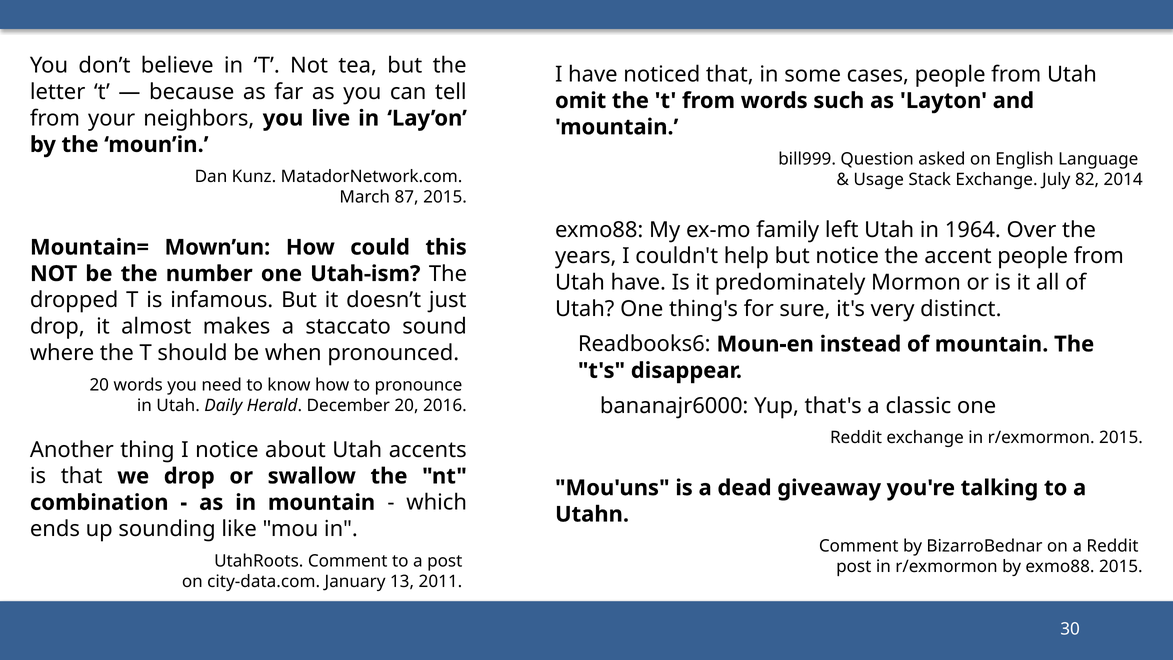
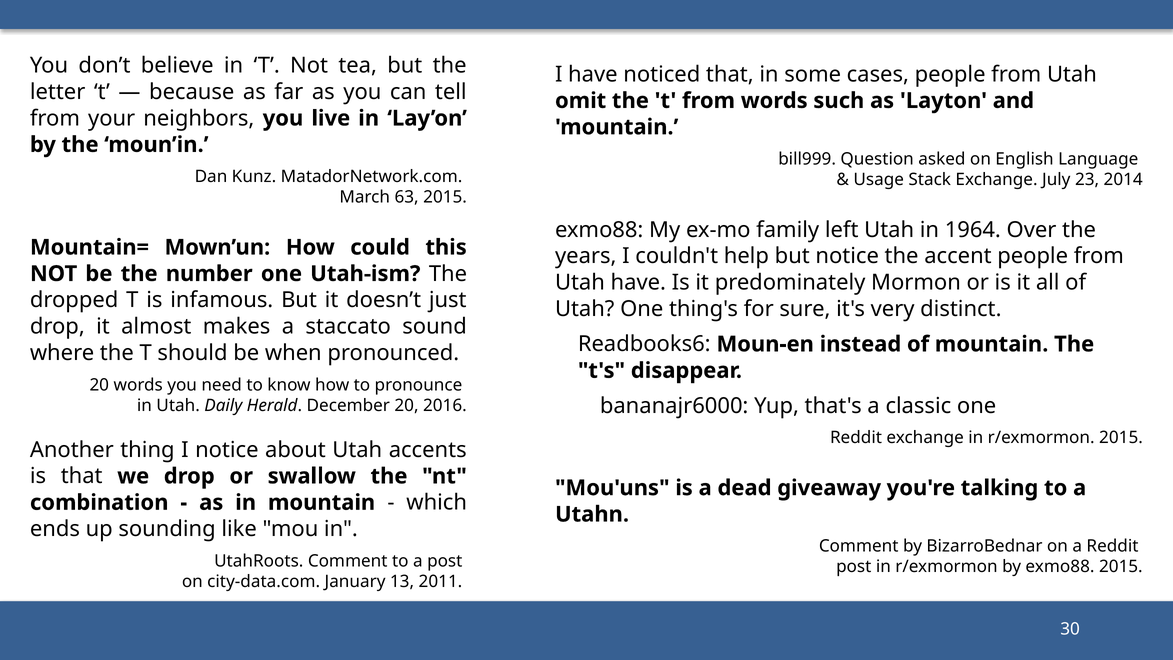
82: 82 -> 23
87: 87 -> 63
